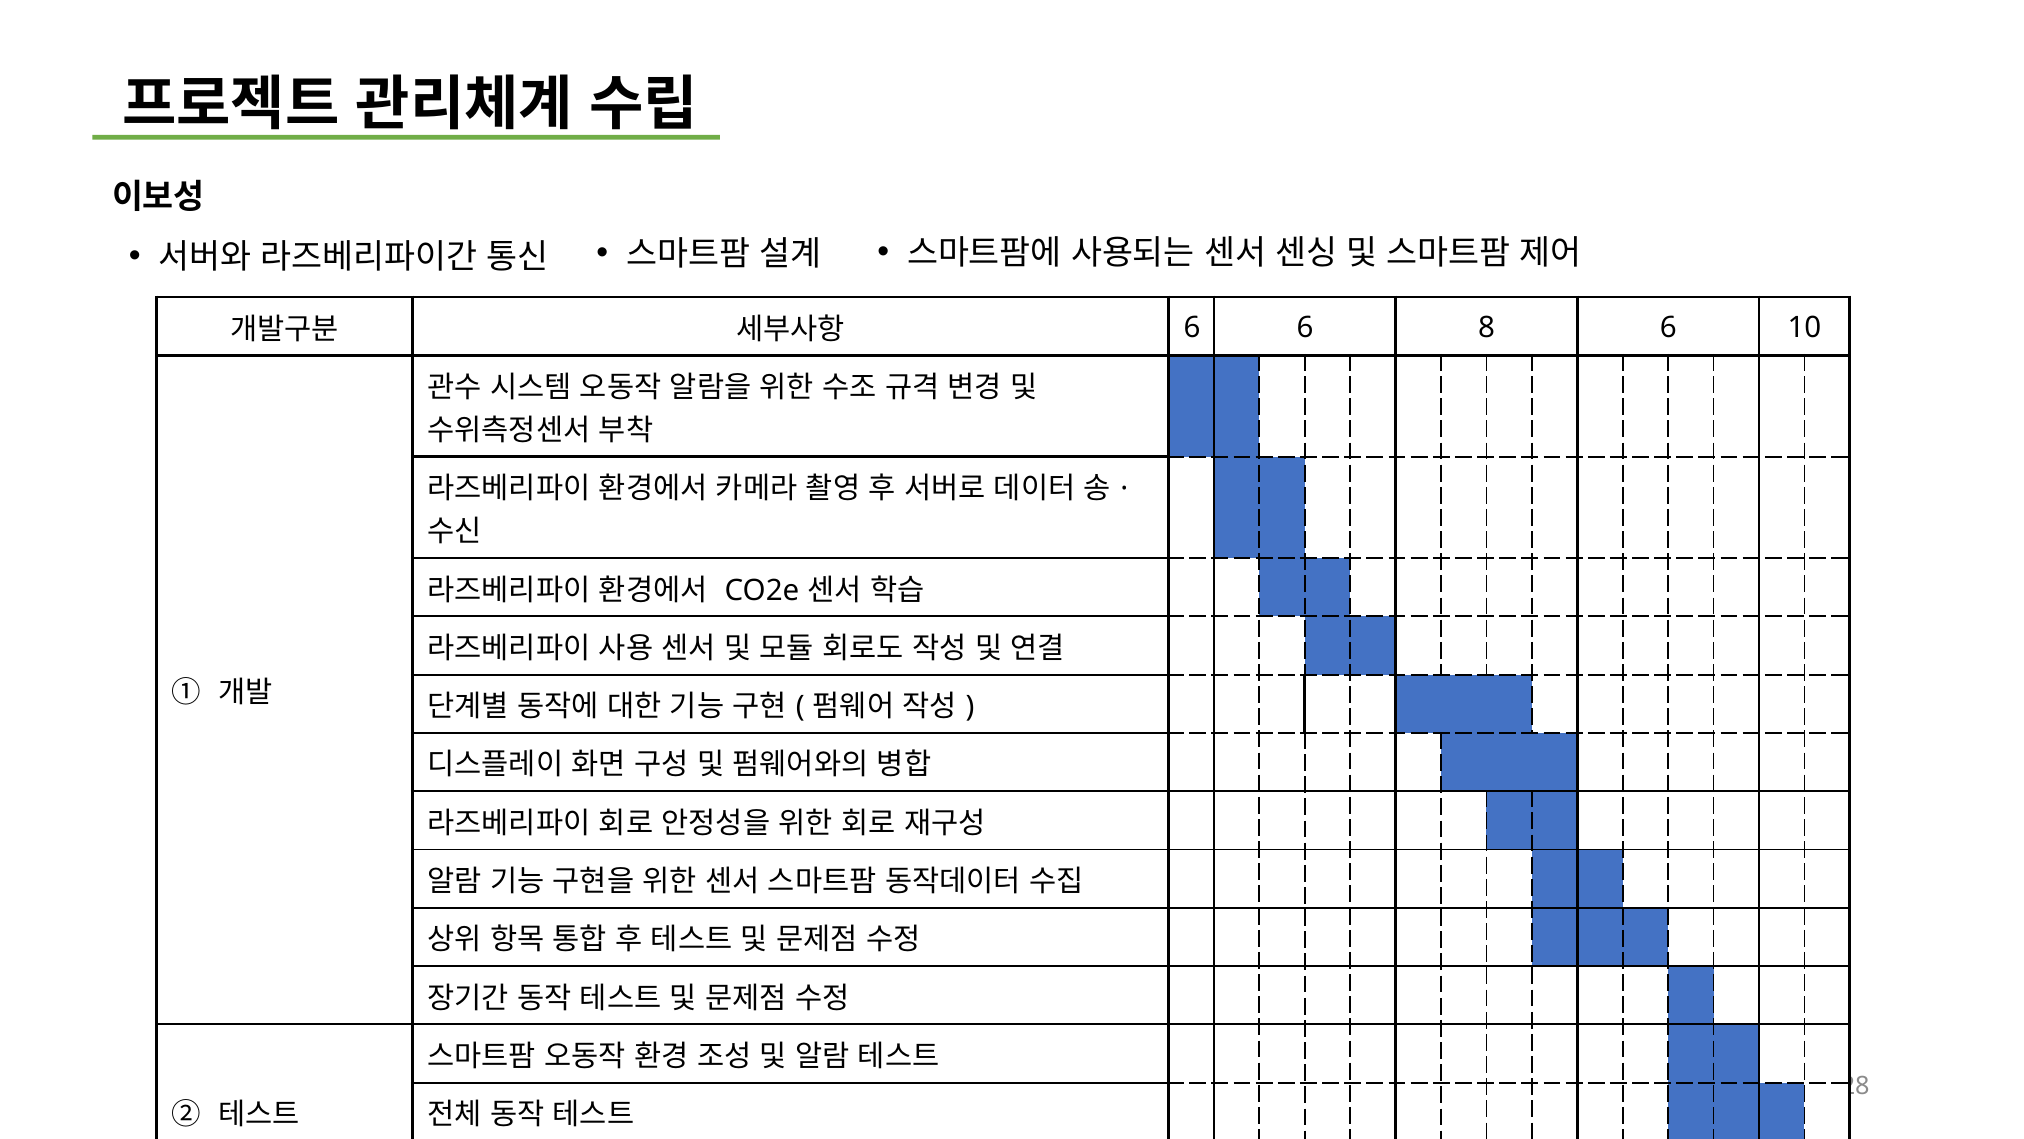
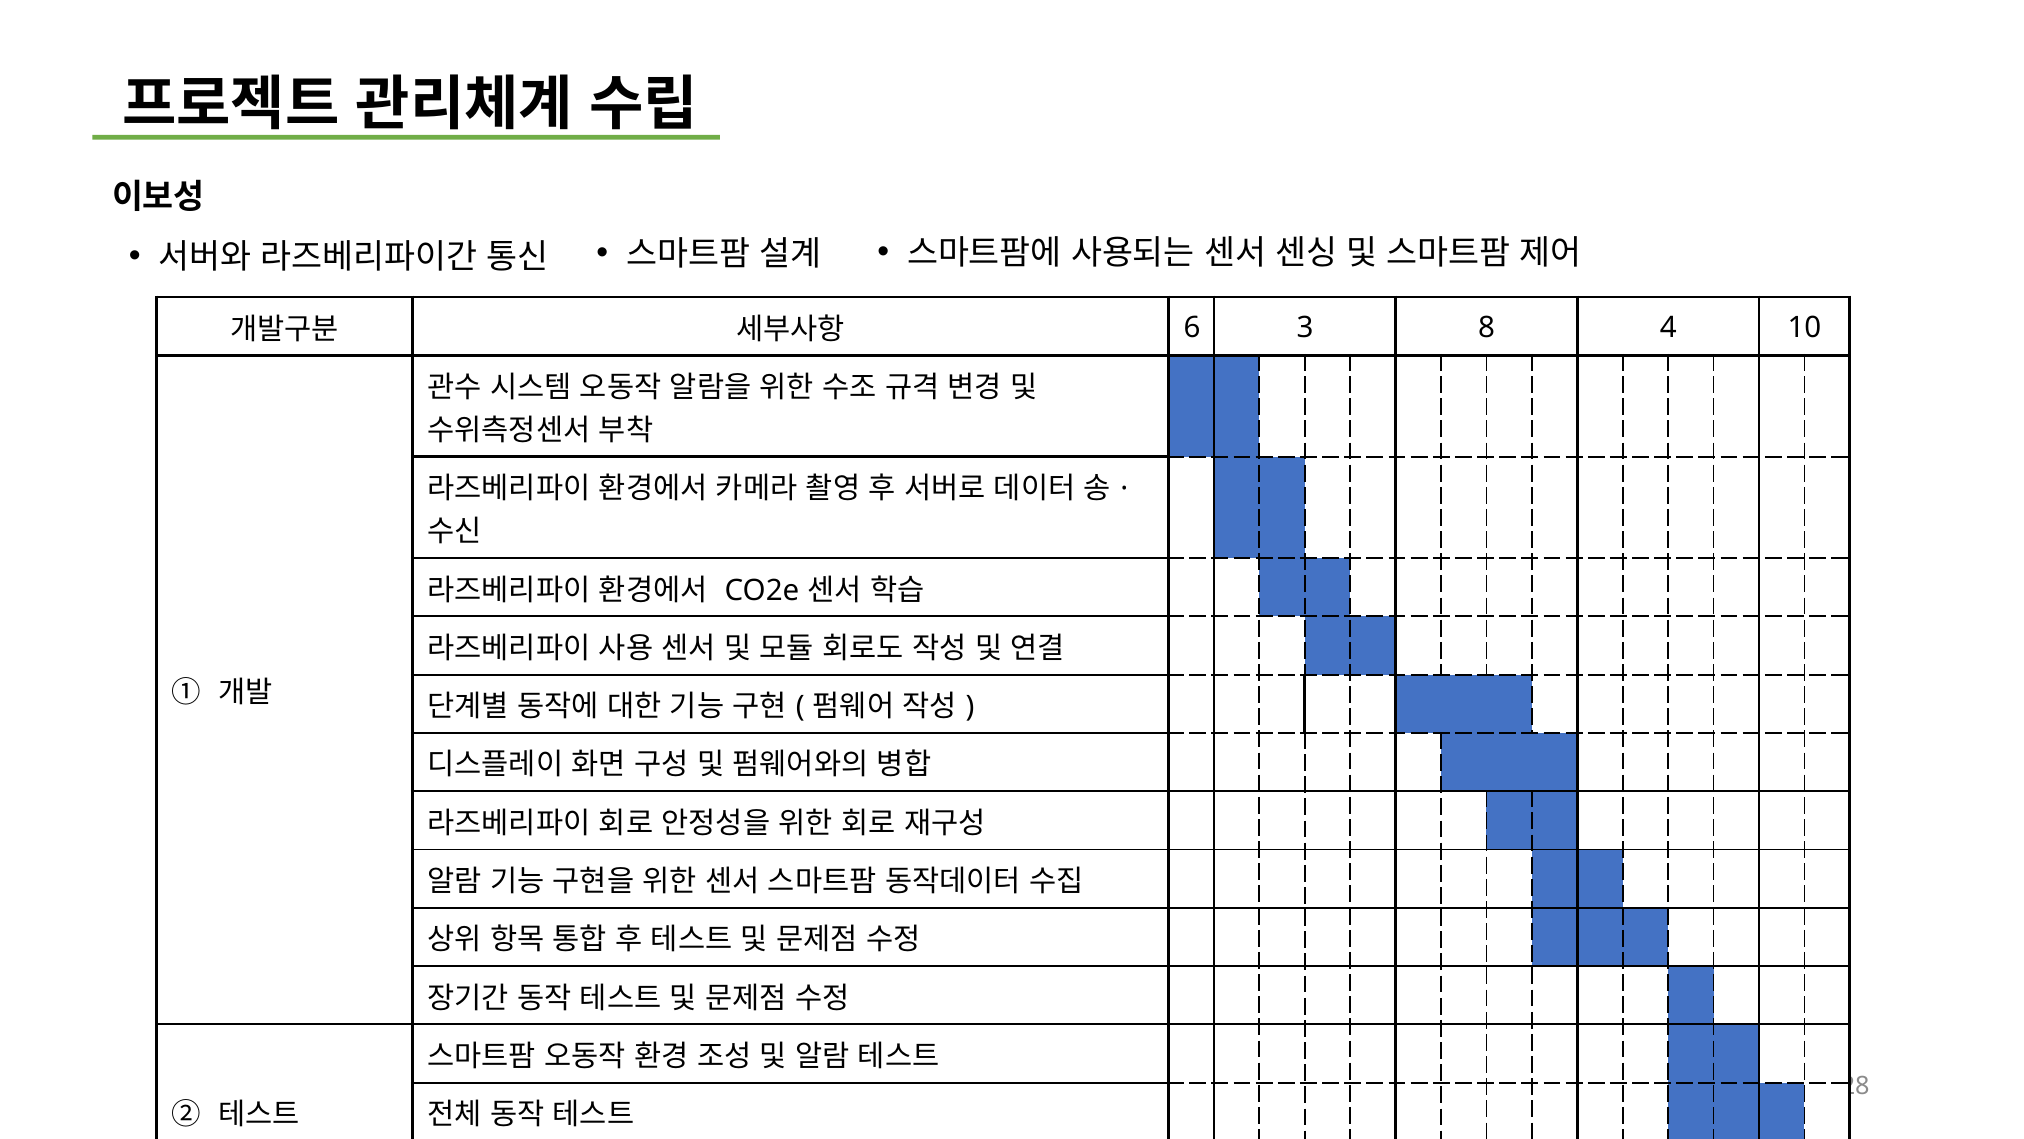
6 6: 6 -> 3
8 6: 6 -> 4
